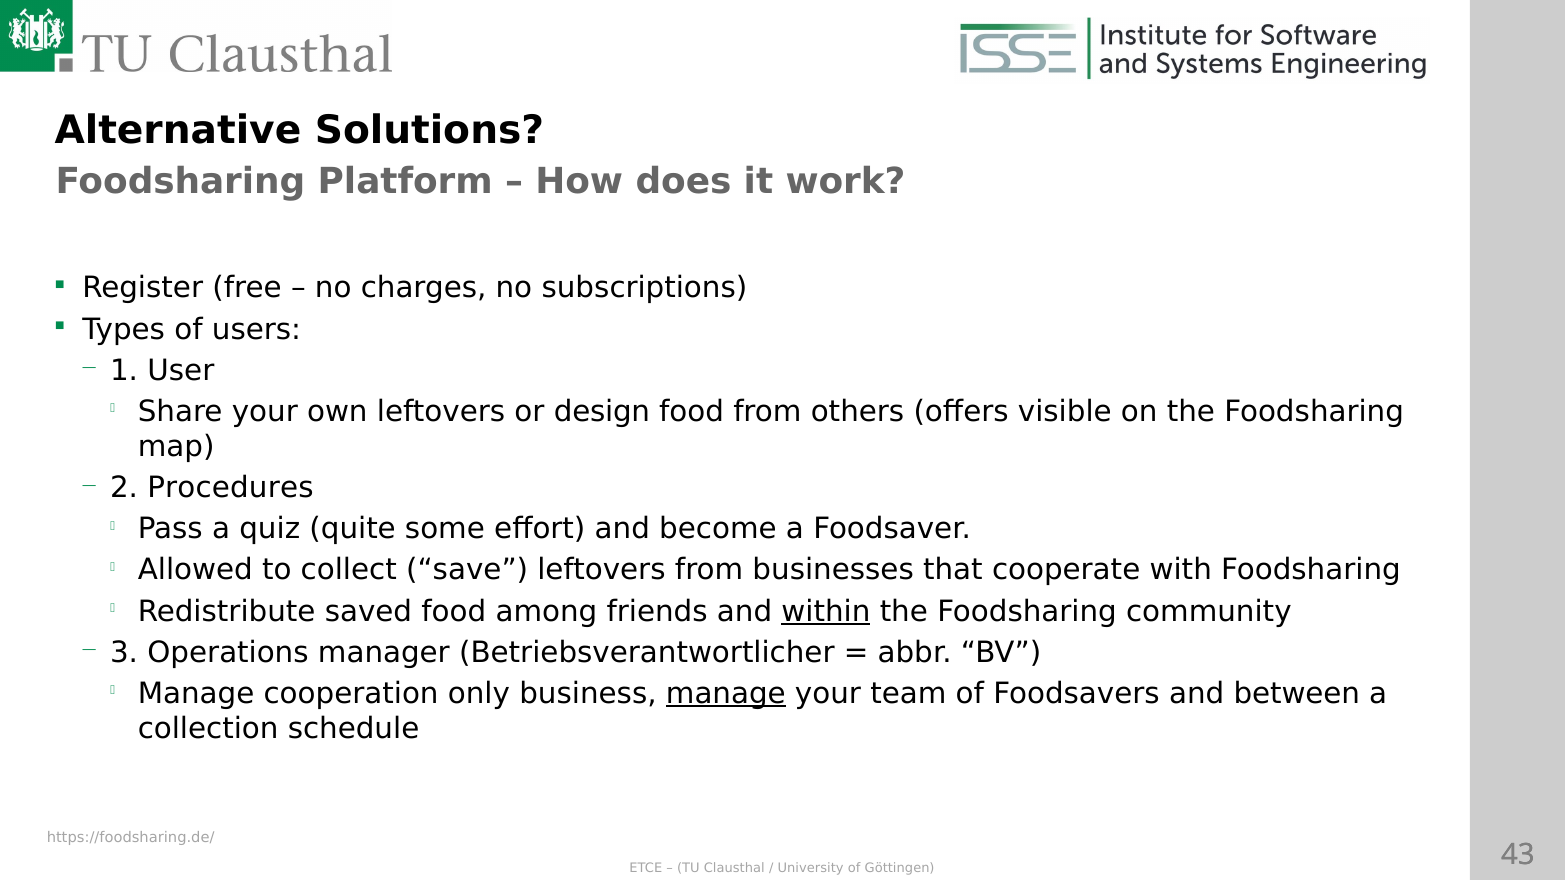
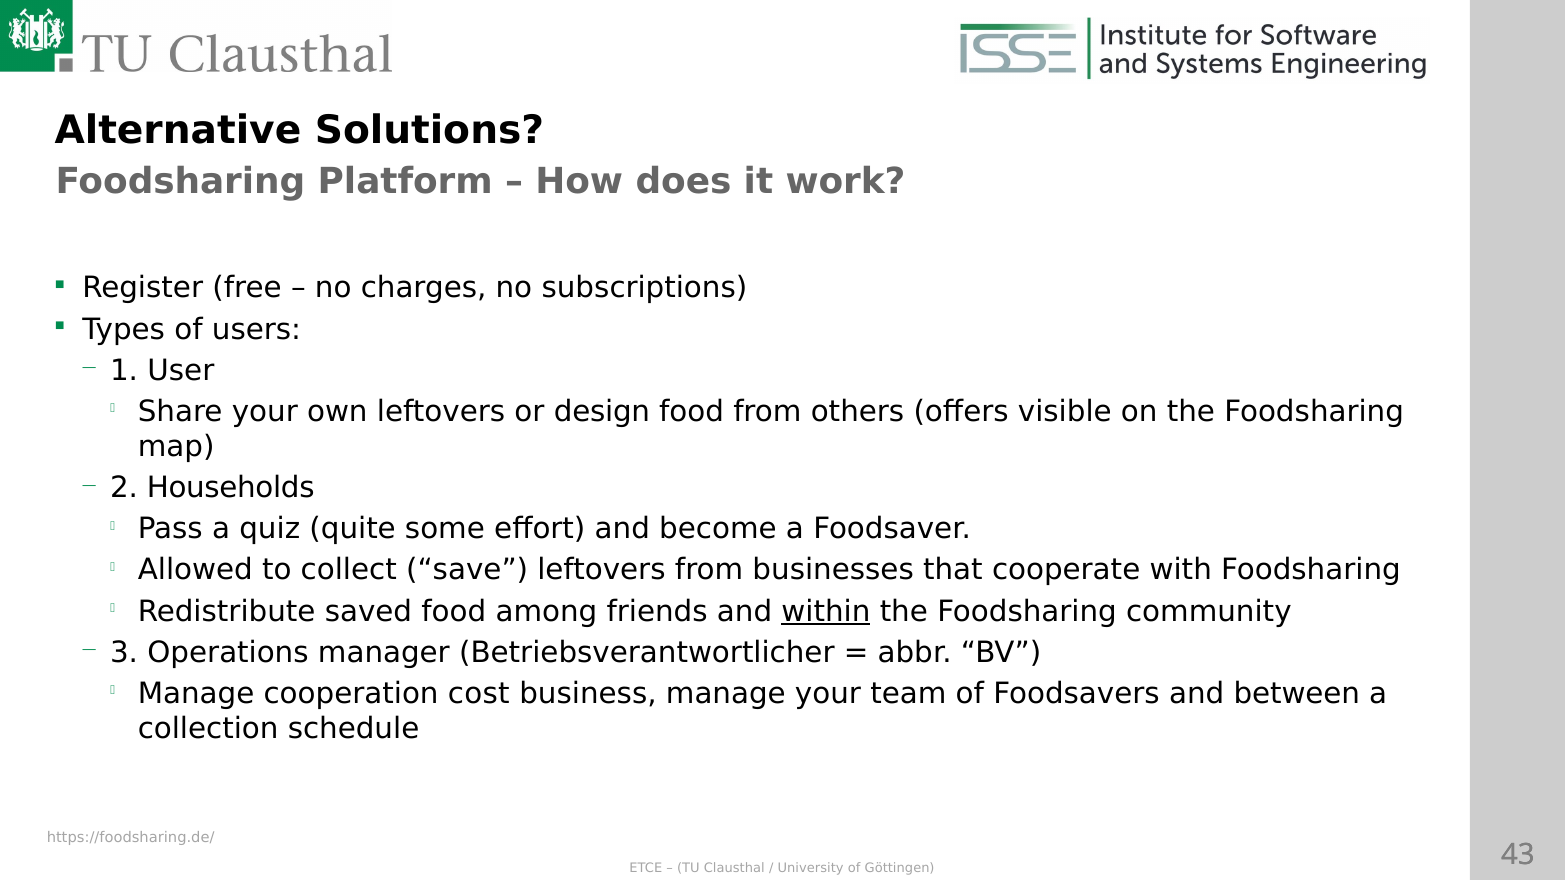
Procedures: Procedures -> Households
only: only -> cost
manage at (726, 693) underline: present -> none
